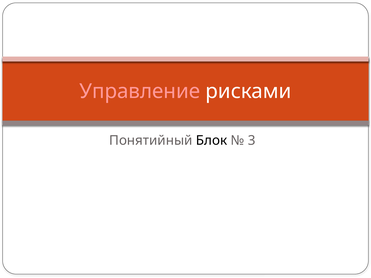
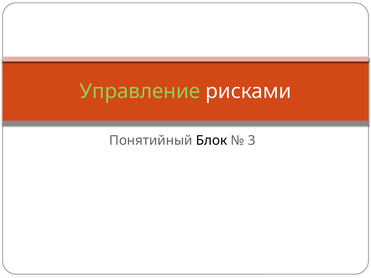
Управление colour: pink -> light green
